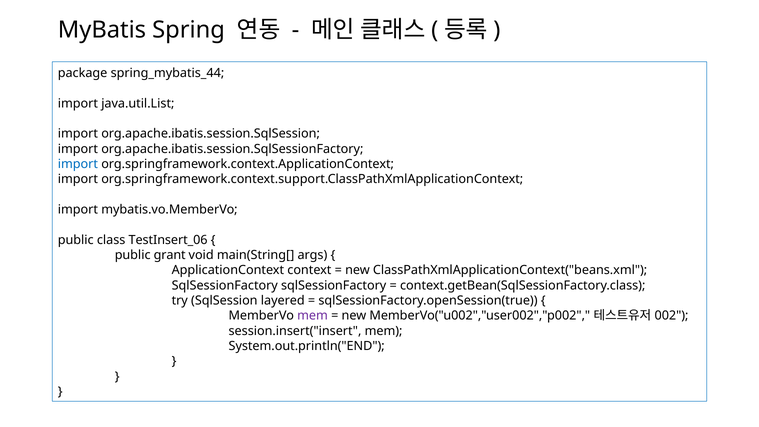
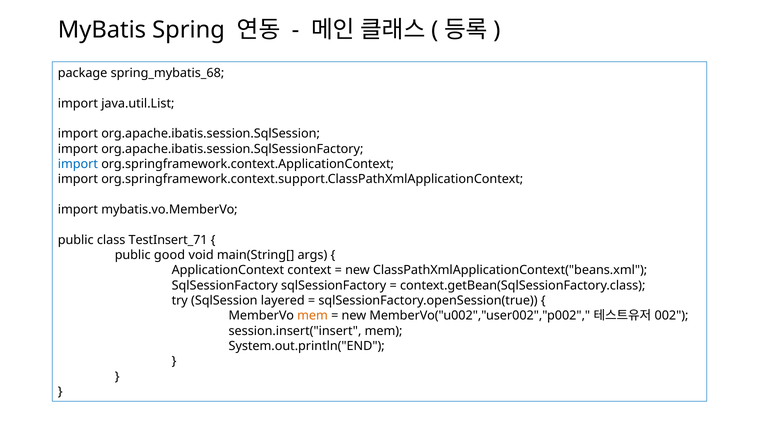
spring_mybatis_44: spring_mybatis_44 -> spring_mybatis_68
TestInsert_06: TestInsert_06 -> TestInsert_71
grant: grant -> good
mem at (313, 316) colour: purple -> orange
